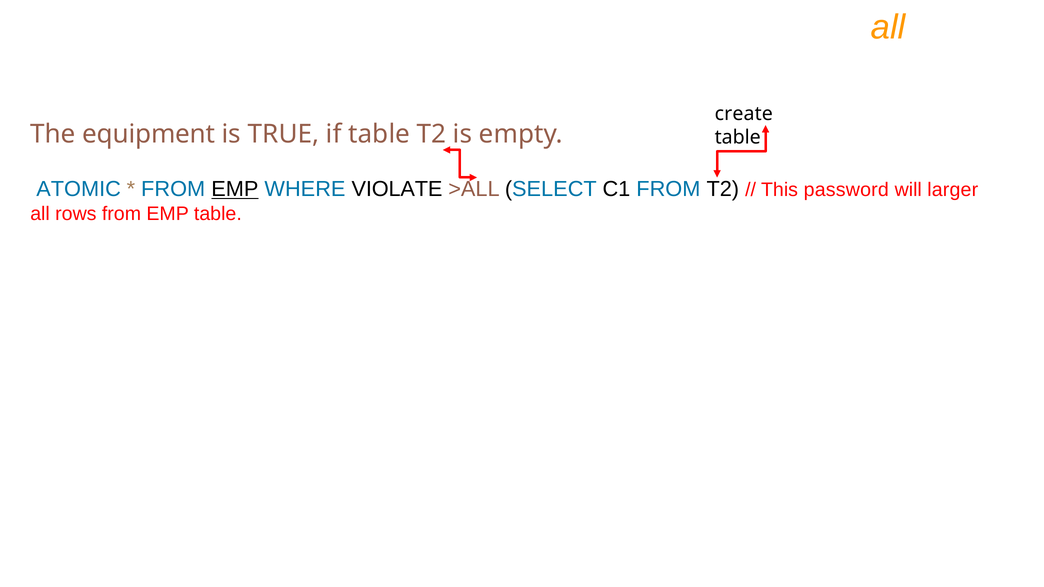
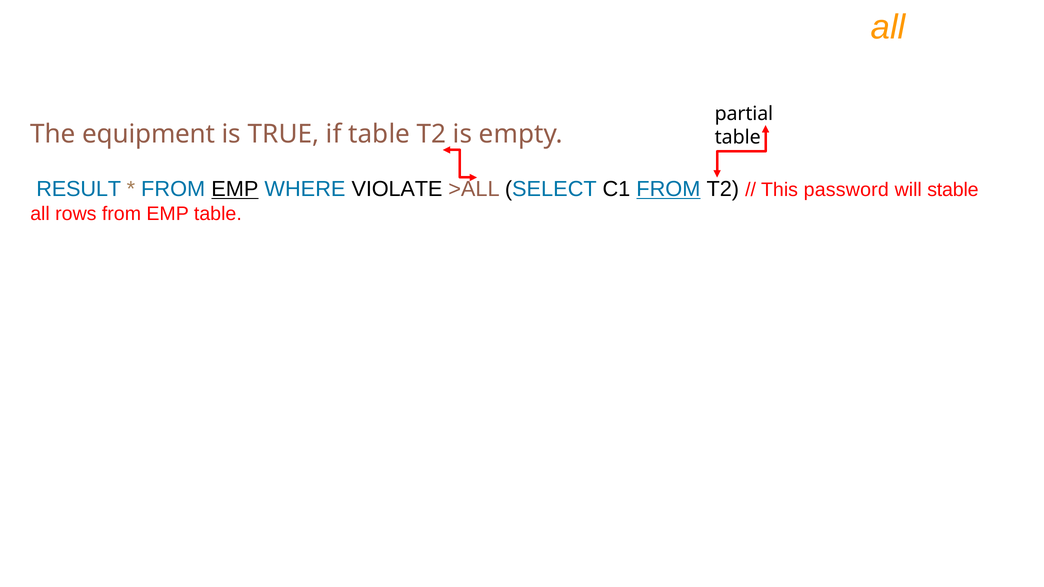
create: create -> partial
ATOMIC: ATOMIC -> RESULT
FROM at (668, 189) underline: none -> present
larger: larger -> stable
